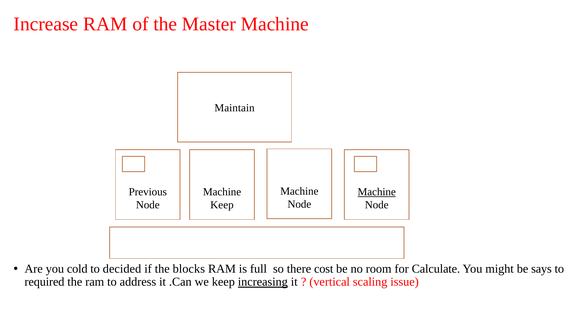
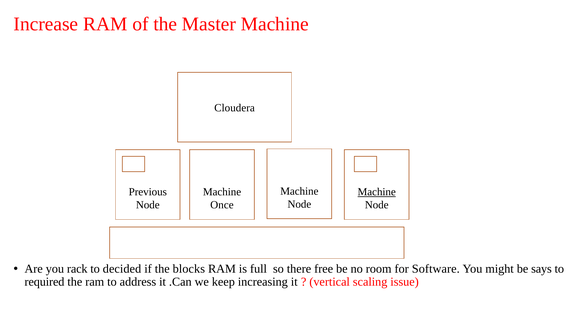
Maintain: Maintain -> Cloudera
Keep at (222, 205): Keep -> Once
cold: cold -> rack
cost: cost -> free
Calculate: Calculate -> Software
increasing underline: present -> none
